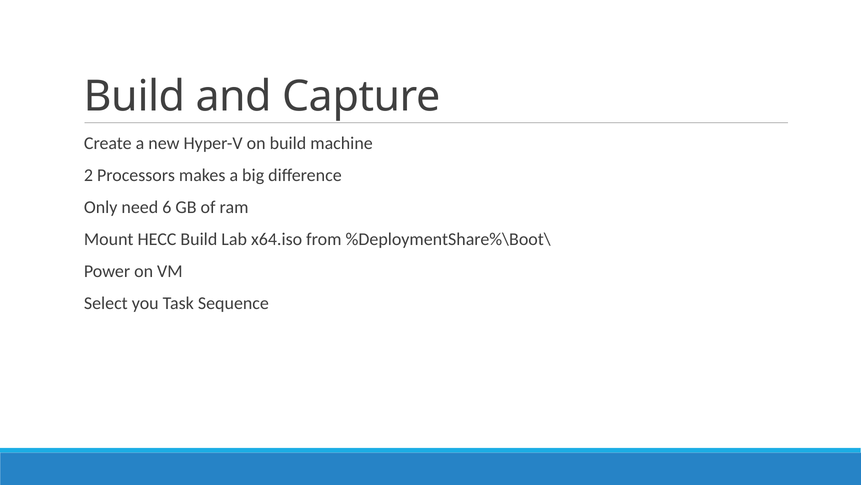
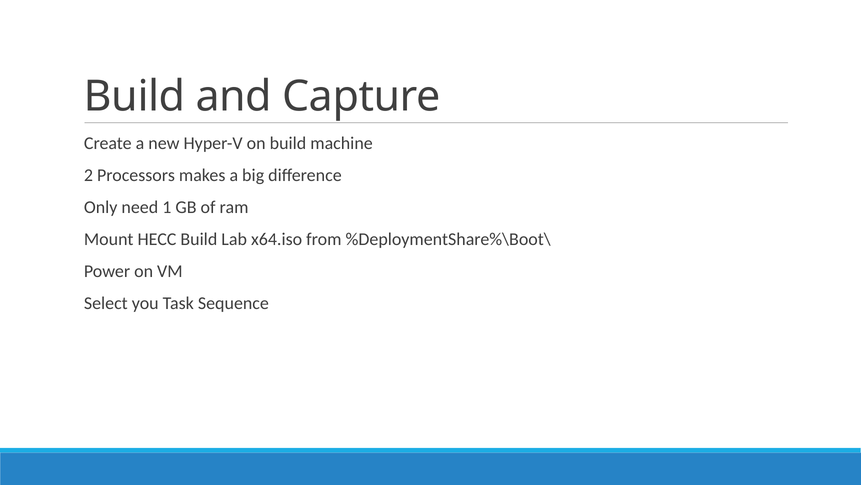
6: 6 -> 1
